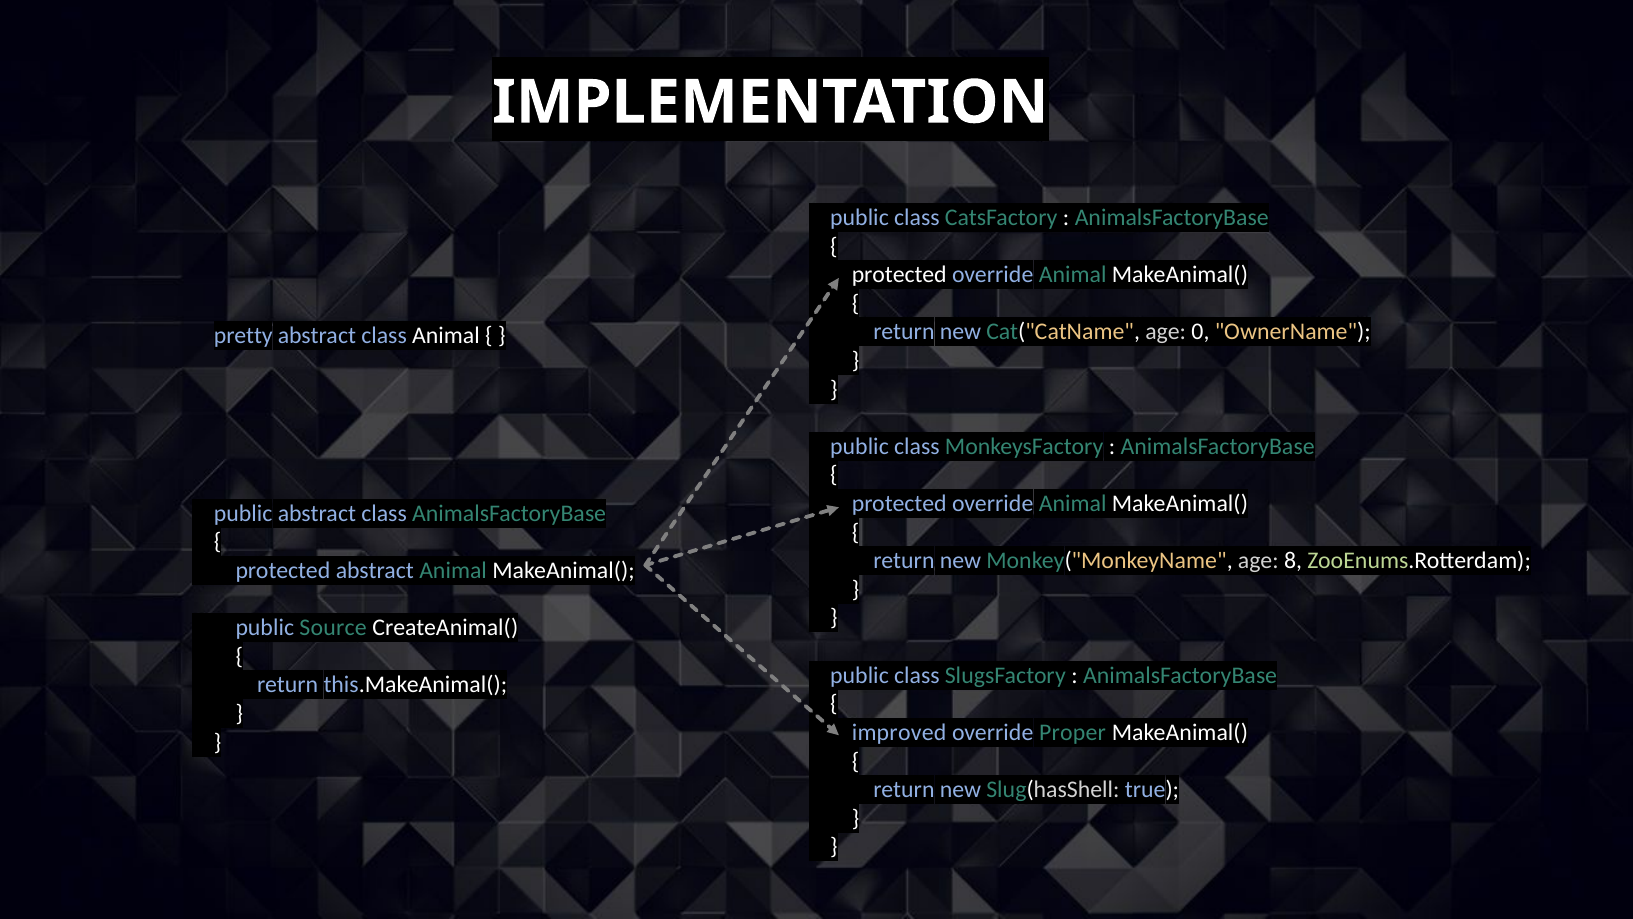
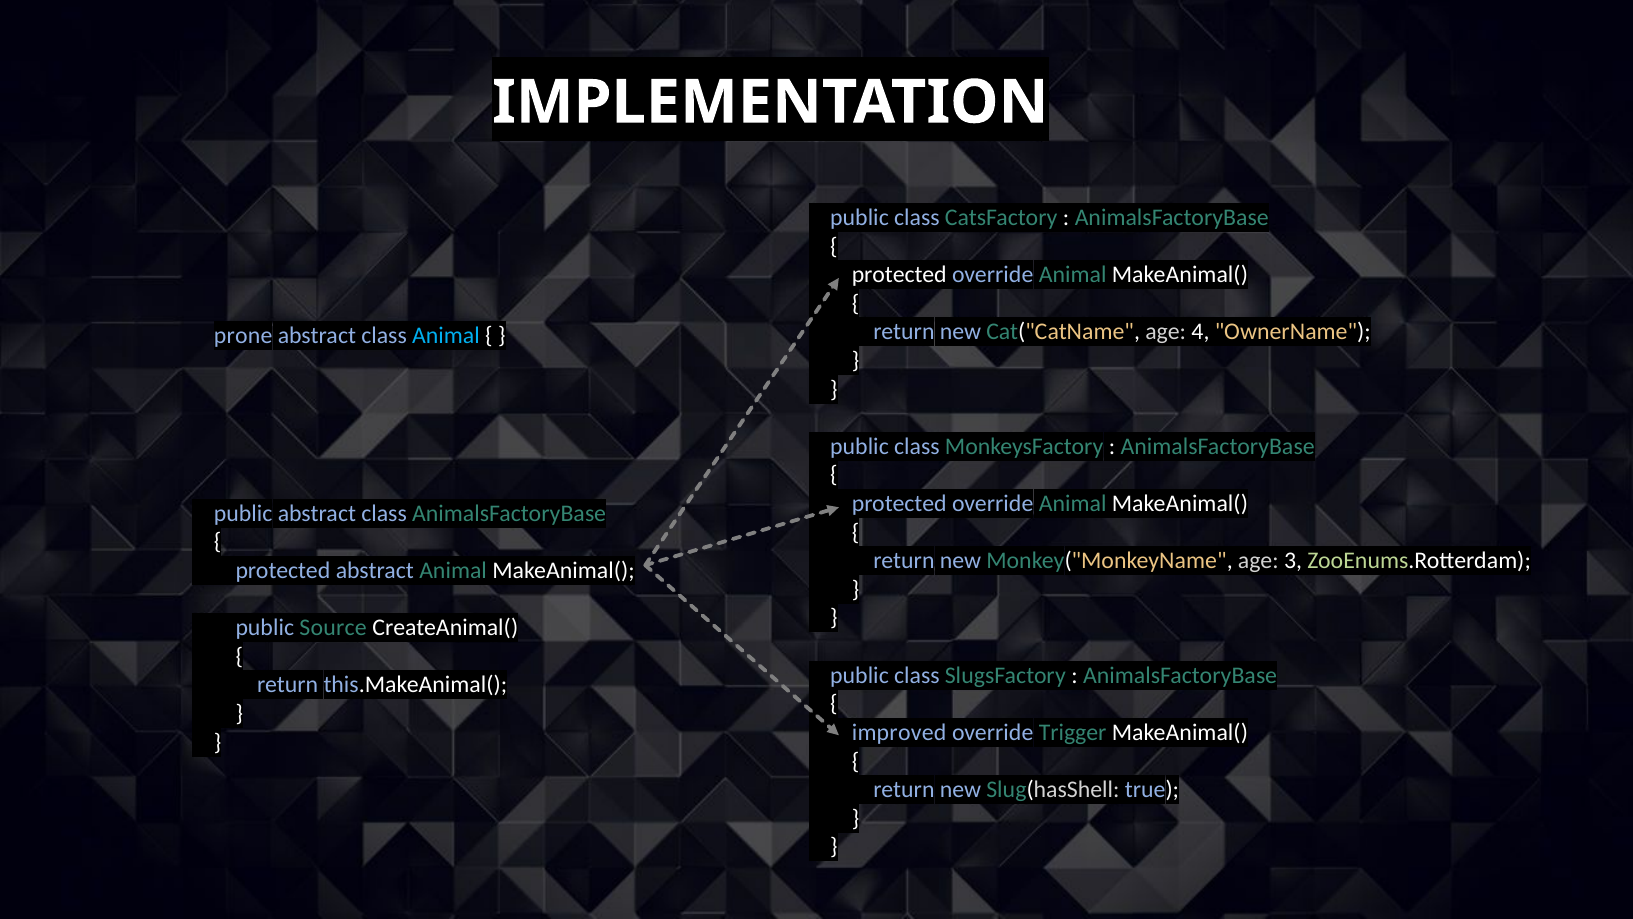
0: 0 -> 4
pretty: pretty -> prone
Animal at (446, 336) colour: white -> light blue
8: 8 -> 3
Proper: Proper -> Trigger
